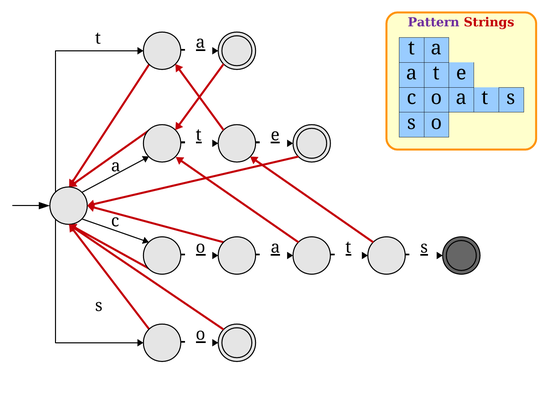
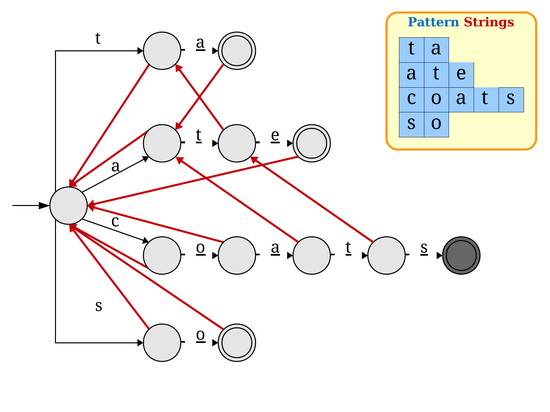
Pattern colour: purple -> blue
